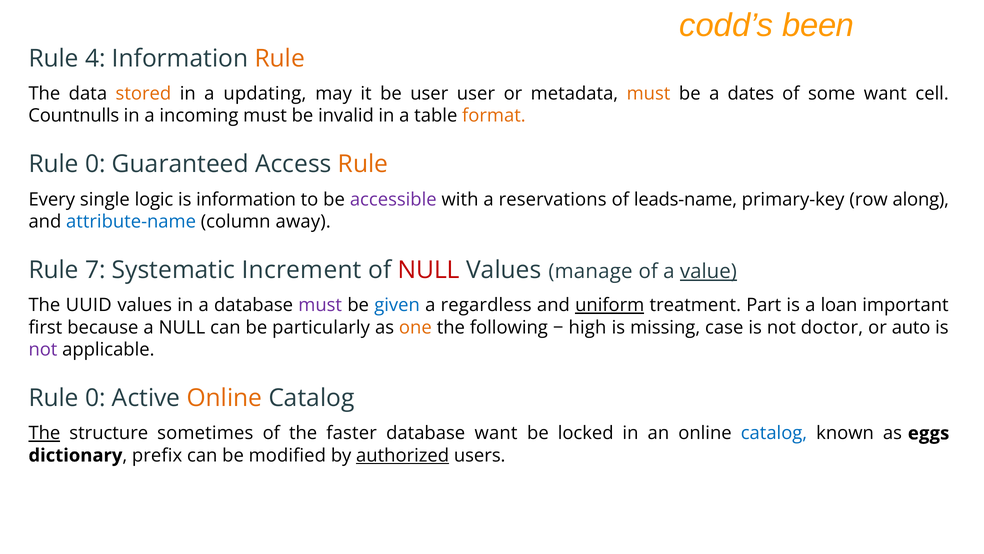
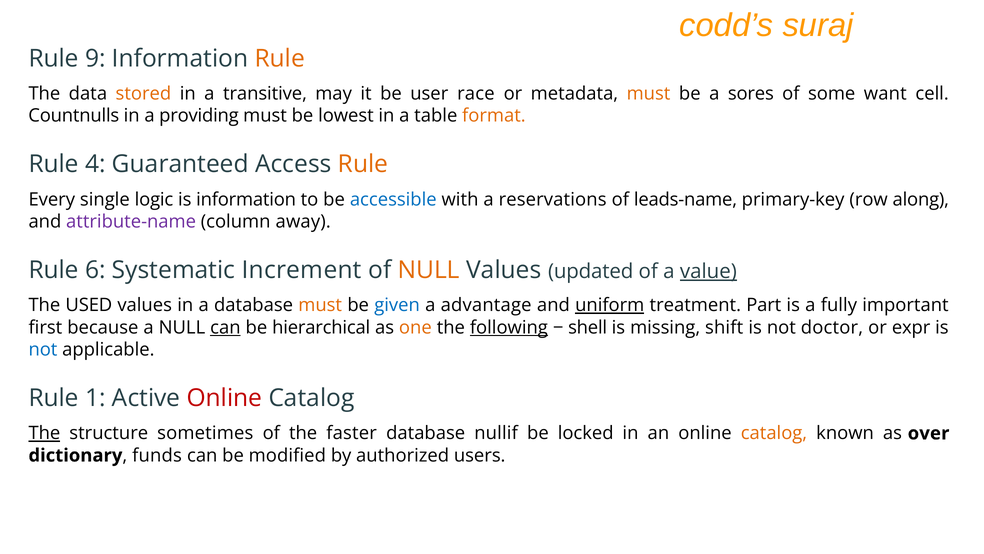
been: been -> suraj
4: 4 -> 9
updating: updating -> transitive
user user: user -> race
dates: dates -> sores
incoming: incoming -> providing
invalid: invalid -> lowest
0 at (95, 164): 0 -> 4
accessible colour: purple -> blue
attribute-name colour: blue -> purple
7: 7 -> 6
NULL at (429, 270) colour: red -> orange
manage: manage -> updated
UUID: UUID -> USED
must at (320, 305) colour: purple -> orange
regardless: regardless -> advantage
loan: loan -> fully
can at (225, 327) underline: none -> present
particularly: particularly -> hierarchical
following underline: none -> present
high: high -> shell
case: case -> shift
auto: auto -> expr
not at (43, 349) colour: purple -> blue
0 at (95, 398): 0 -> 1
Online at (224, 398) colour: orange -> red
database want: want -> nullif
catalog at (774, 433) colour: blue -> orange
eggs: eggs -> over
prefix: prefix -> funds
authorized underline: present -> none
